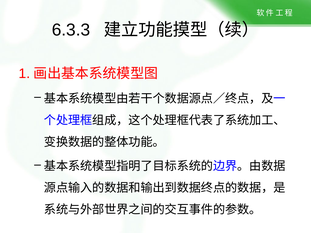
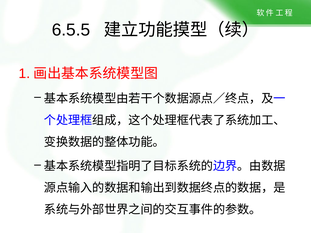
6.3.3: 6.3.3 -> 6.5.5
